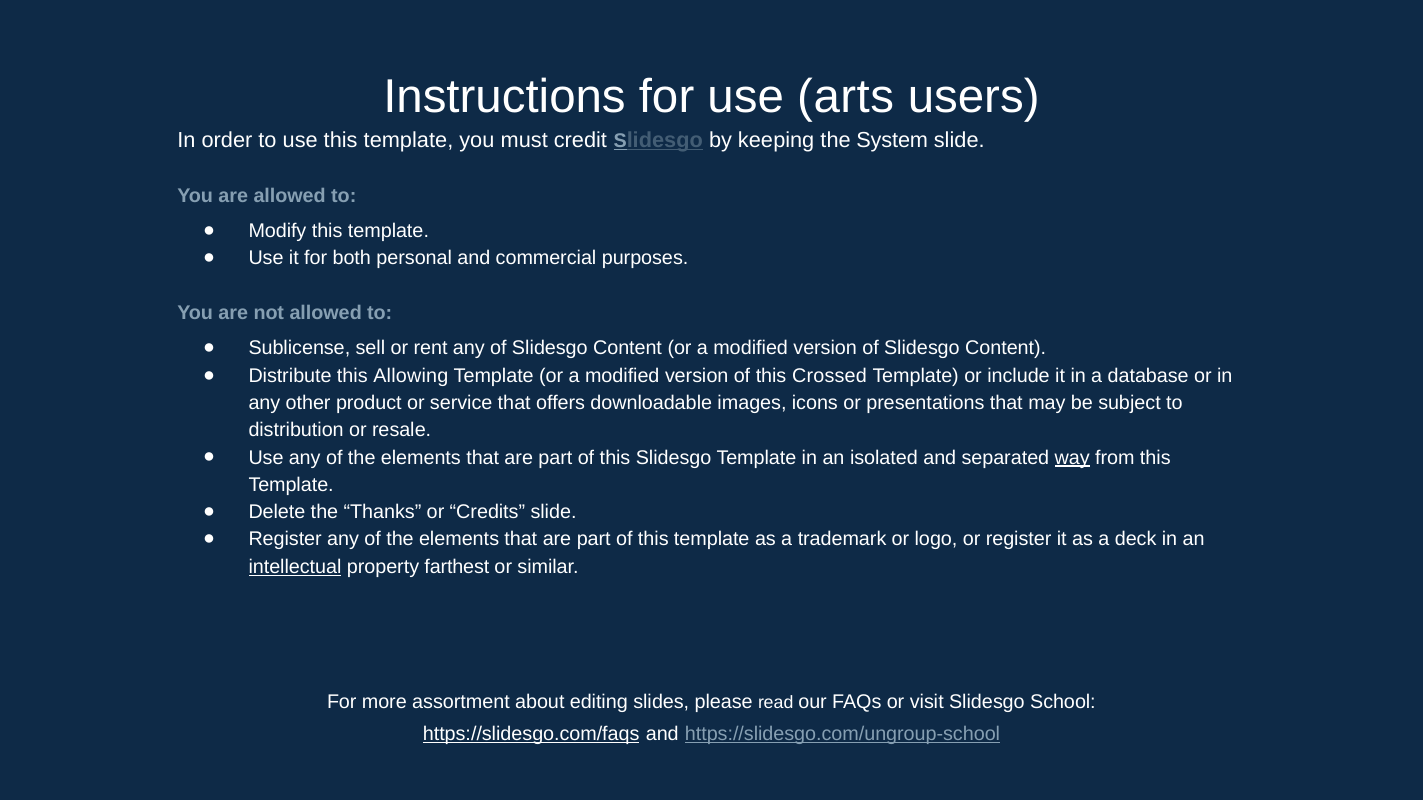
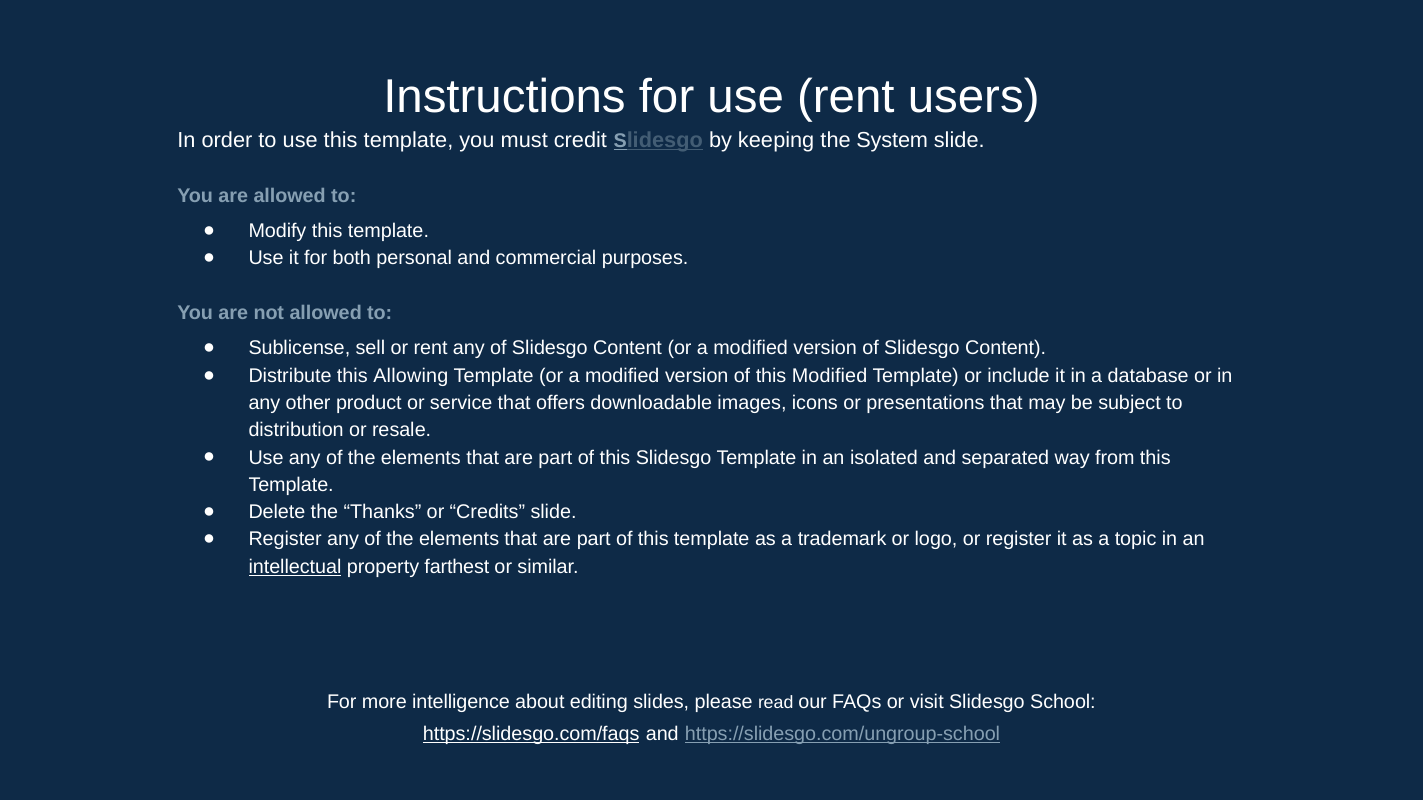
use arts: arts -> rent
this Crossed: Crossed -> Modified
way underline: present -> none
deck: deck -> topic
assortment: assortment -> intelligence
